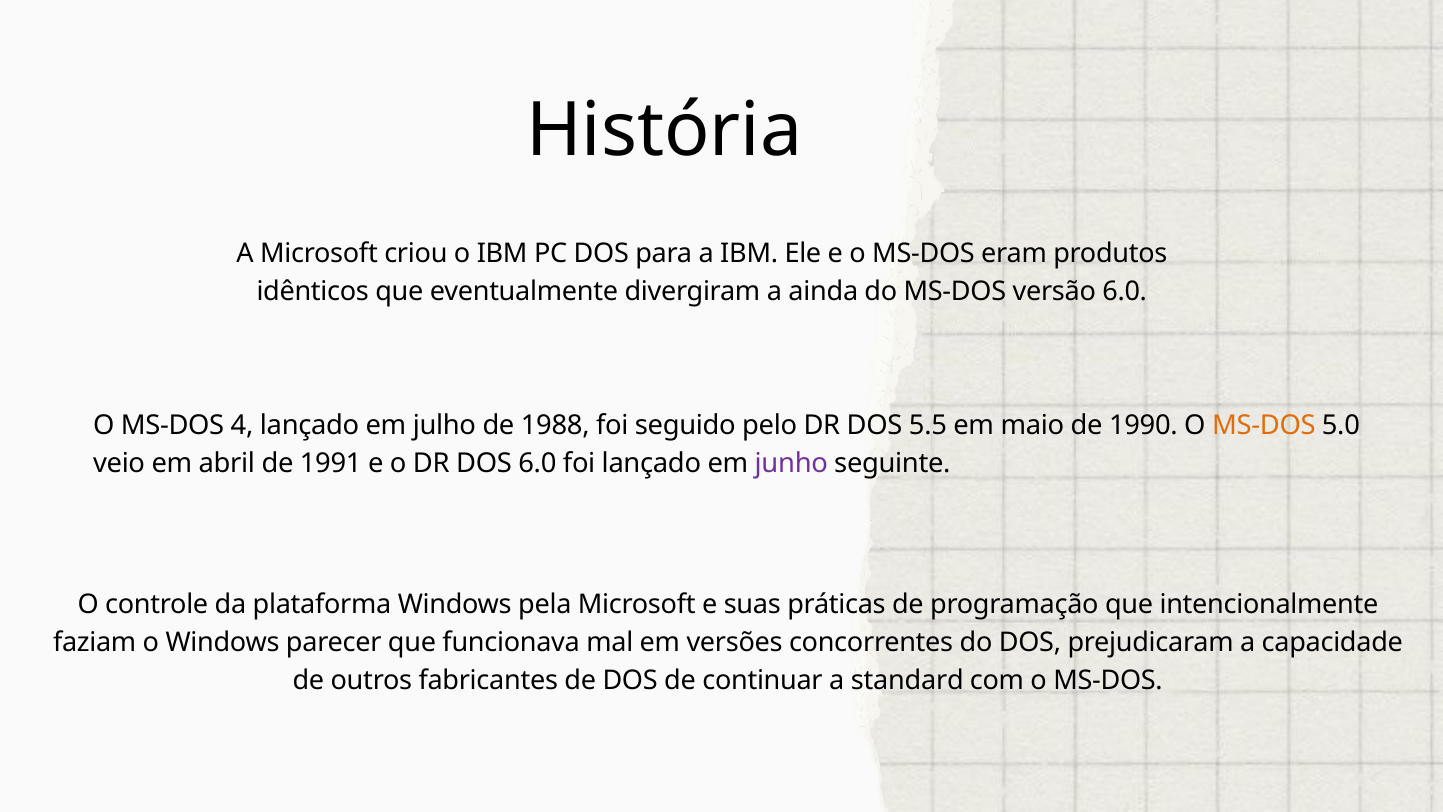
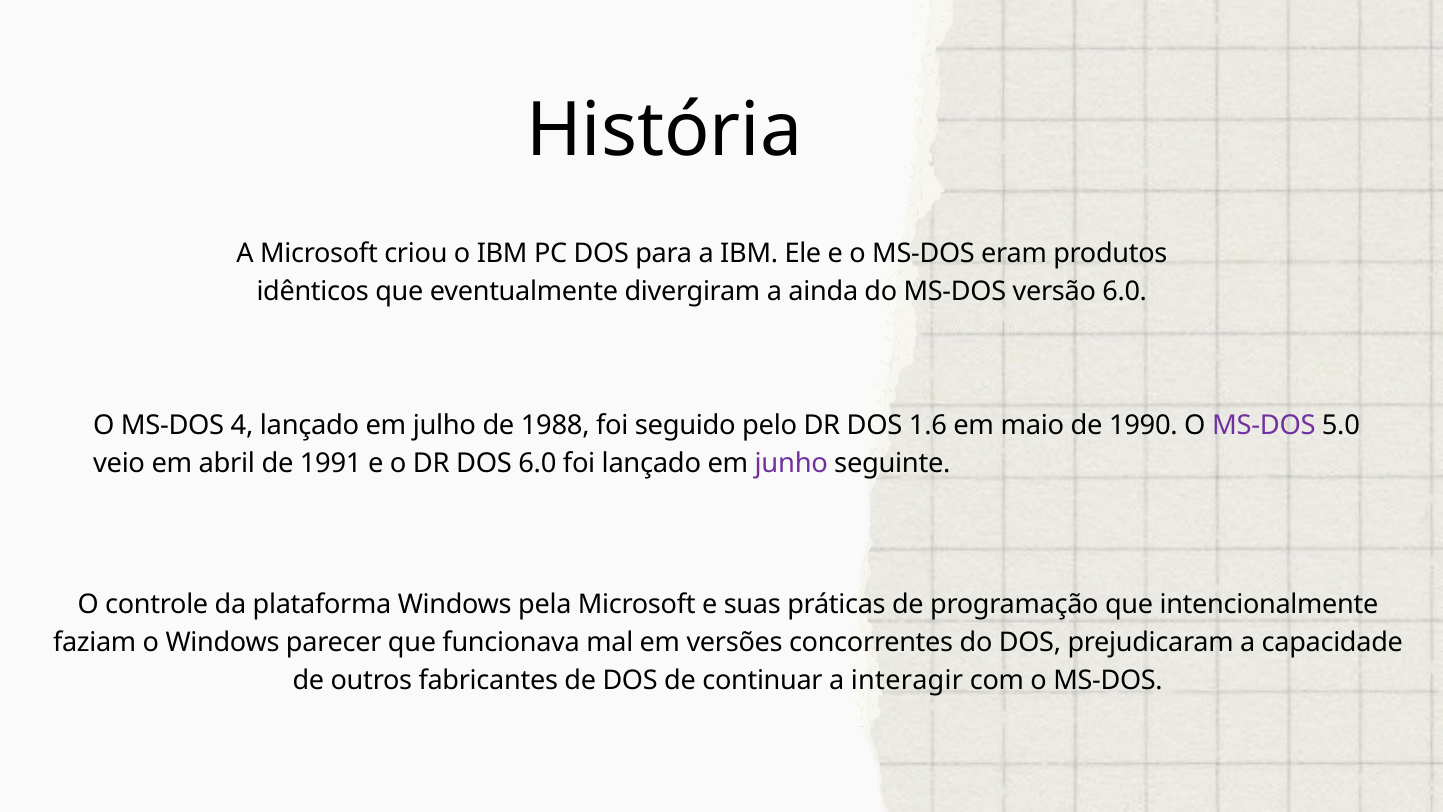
5.5: 5.5 -> 1.6
MS-DOS at (1264, 425) colour: orange -> purple
standard: standard -> interagir
